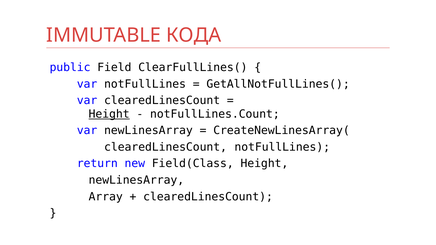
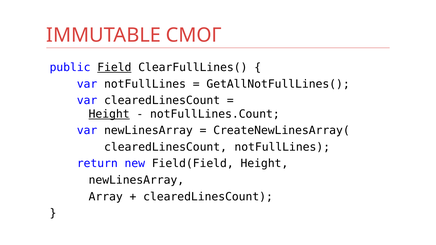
КОДА: КОДА -> СМОГ
Field underline: none -> present
Field(Class: Field(Class -> Field(Field
